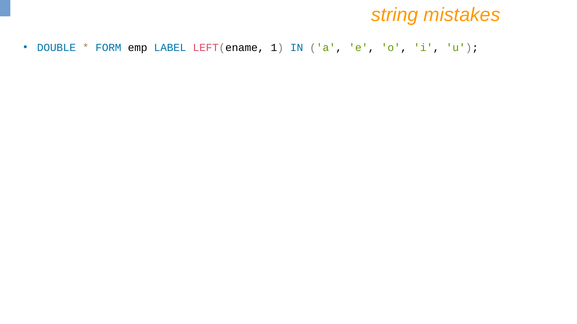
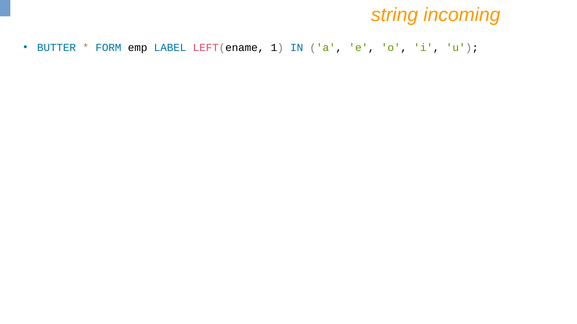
mistakes: mistakes -> incoming
DOUBLE: DOUBLE -> BUTTER
